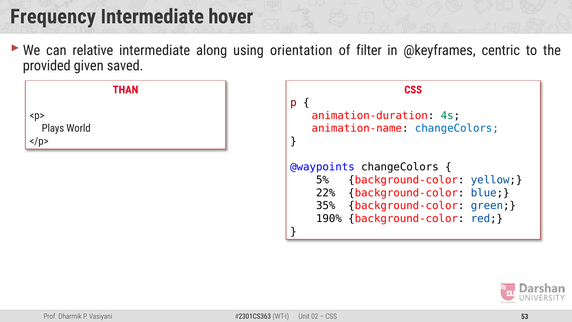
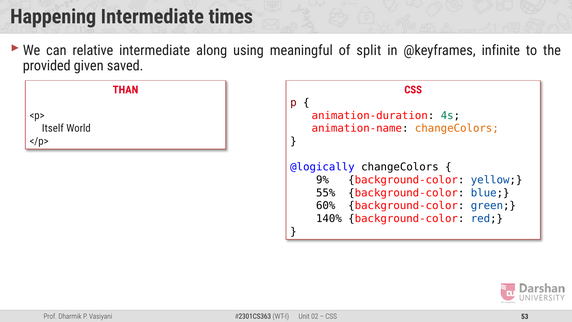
Frequency: Frequency -> Happening
hover: hover -> times
orientation: orientation -> meaningful
filter: filter -> split
centric: centric -> infinite
changeColors at (457, 128) colour: blue -> orange
Plays: Plays -> Itself
@waypoints: @waypoints -> @logically
5%: 5% -> 9%
22%: 22% -> 55%
35%: 35% -> 60%
190%: 190% -> 140%
